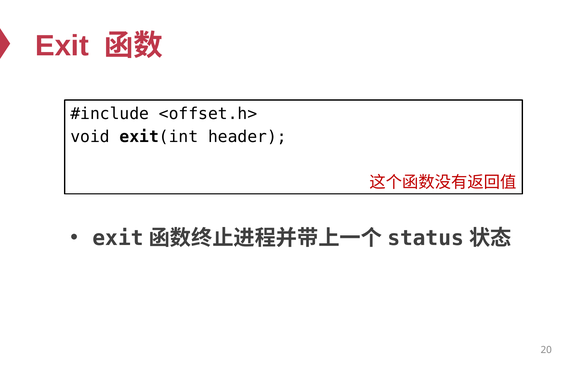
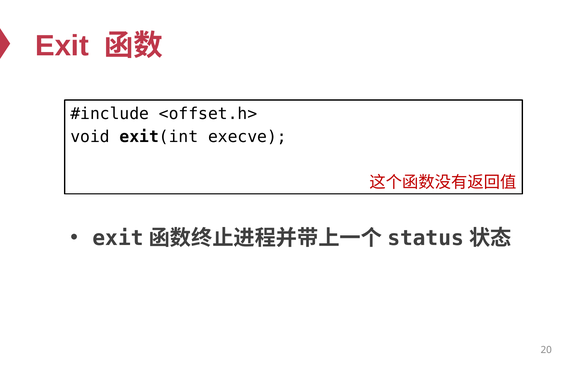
header: header -> execve
